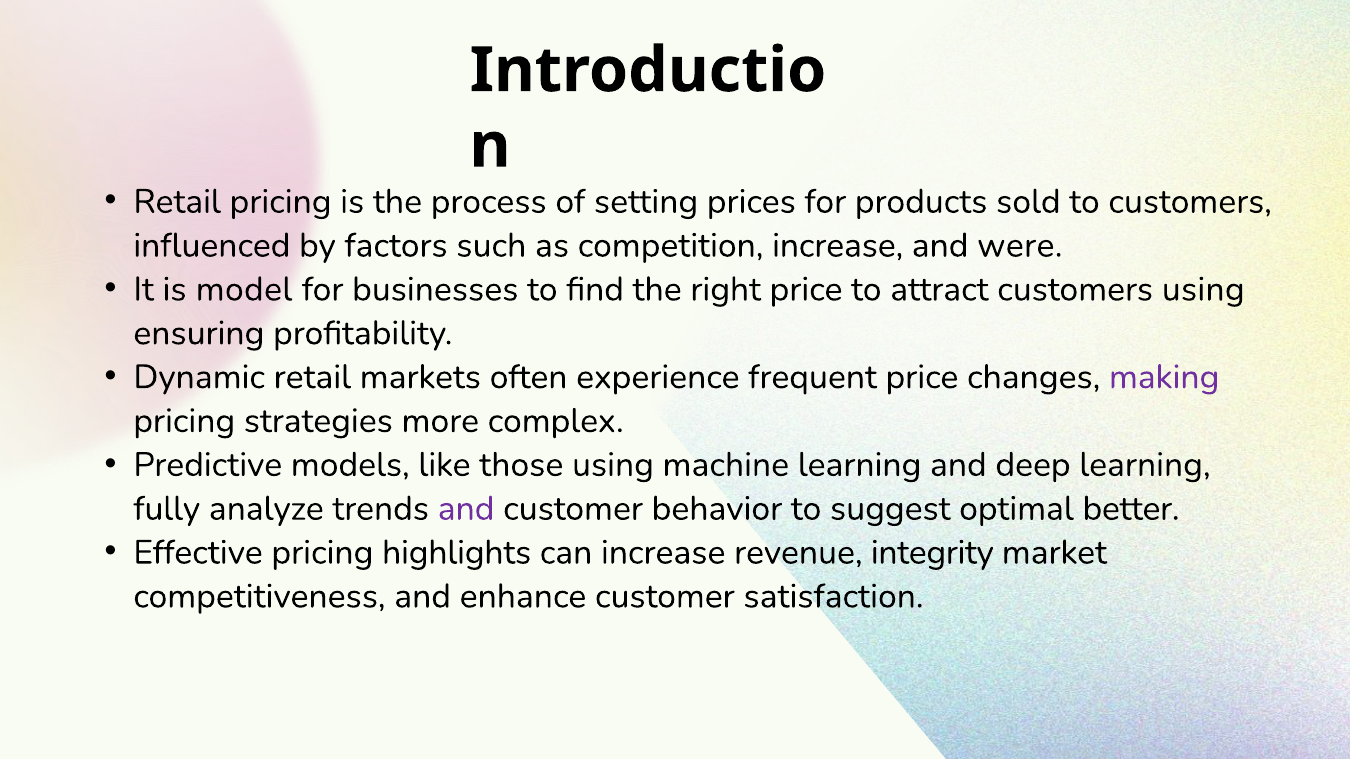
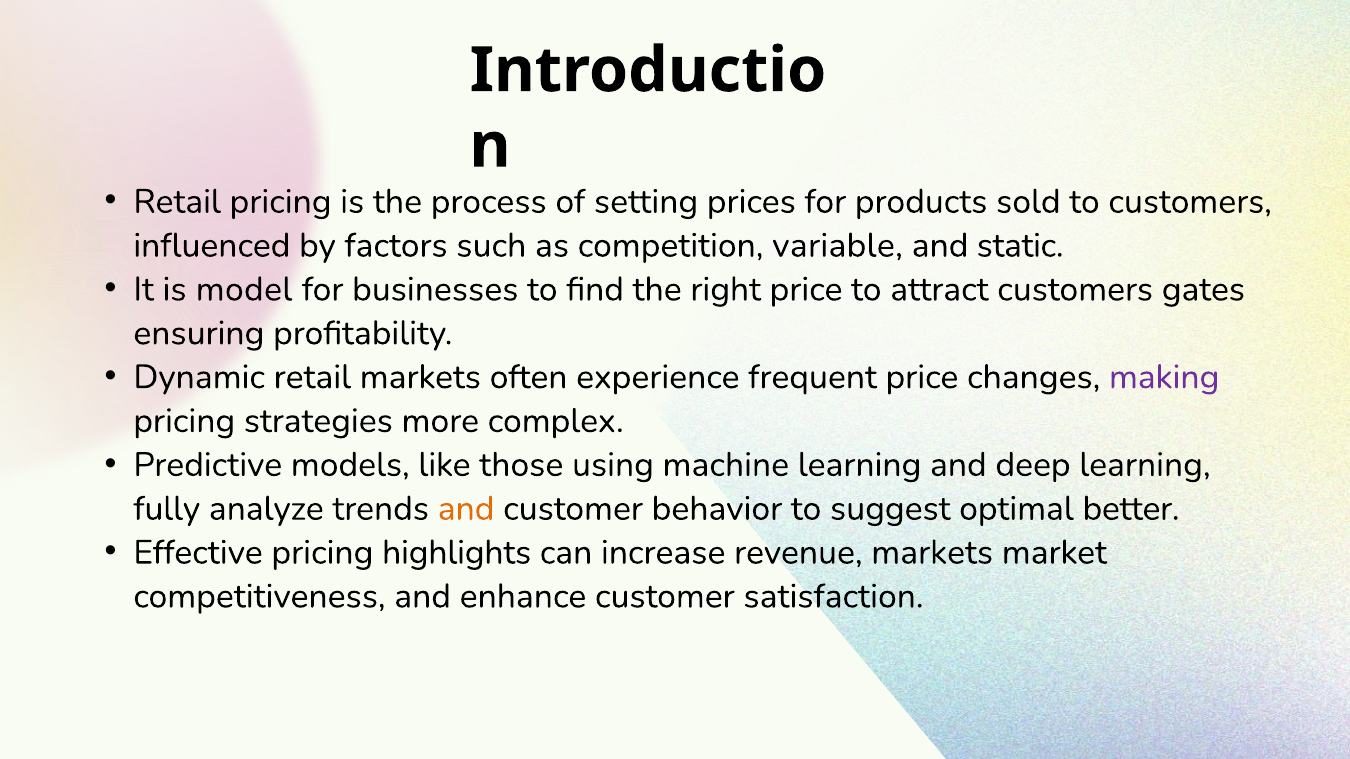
competition increase: increase -> variable
were: were -> static
customers using: using -> gates
and at (466, 509) colour: purple -> orange
revenue integrity: integrity -> markets
